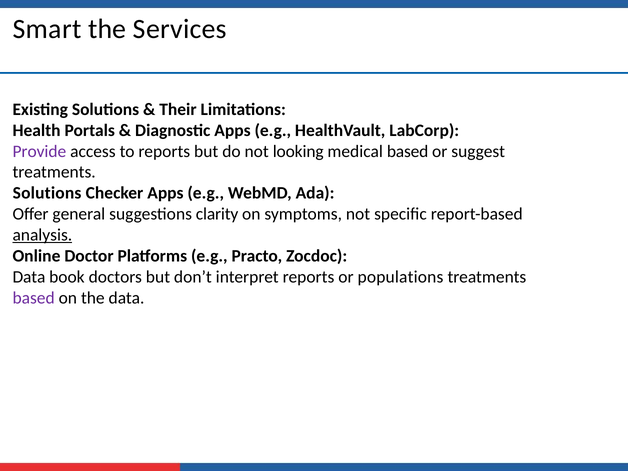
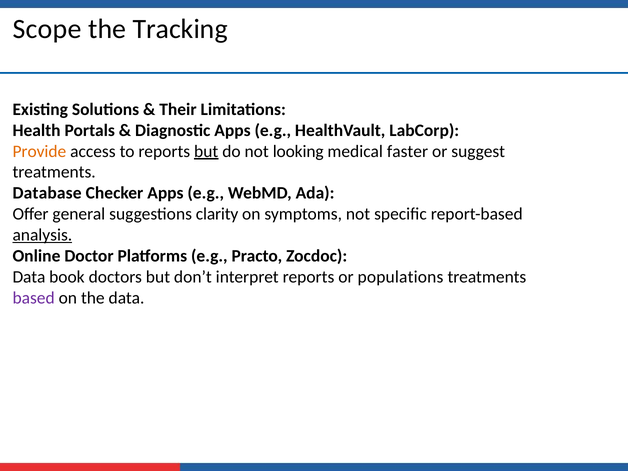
Smart: Smart -> Scope
Services: Services -> Tracking
Provide colour: purple -> orange
but at (206, 151) underline: none -> present
medical based: based -> faster
Solutions at (47, 193): Solutions -> Database
